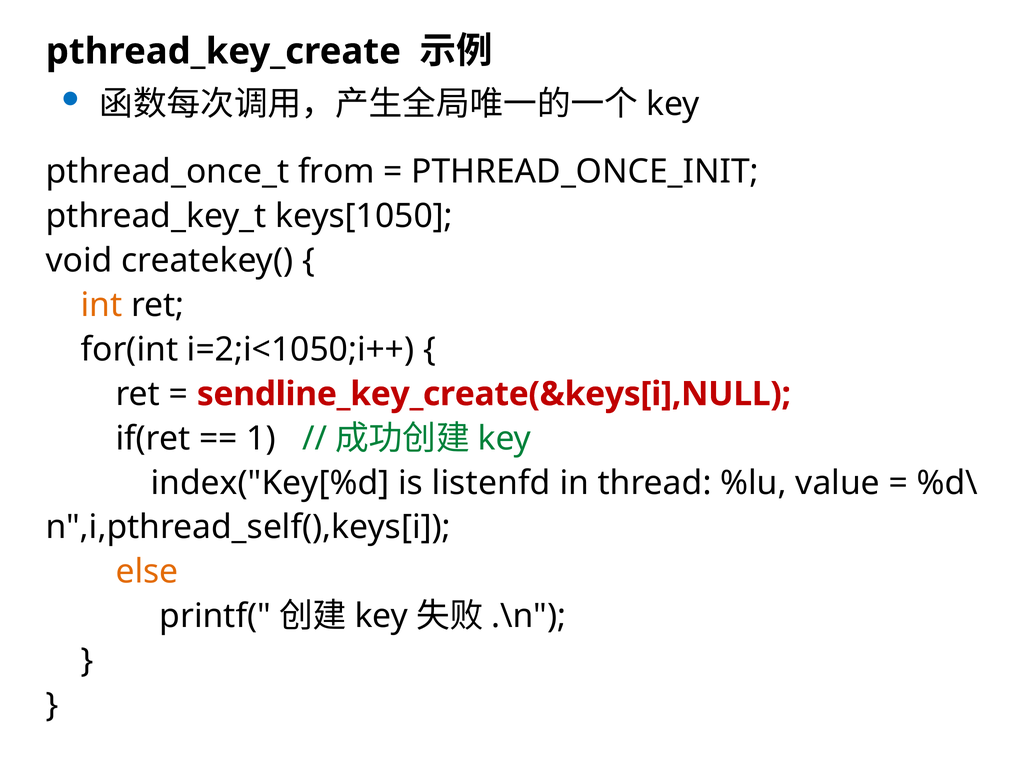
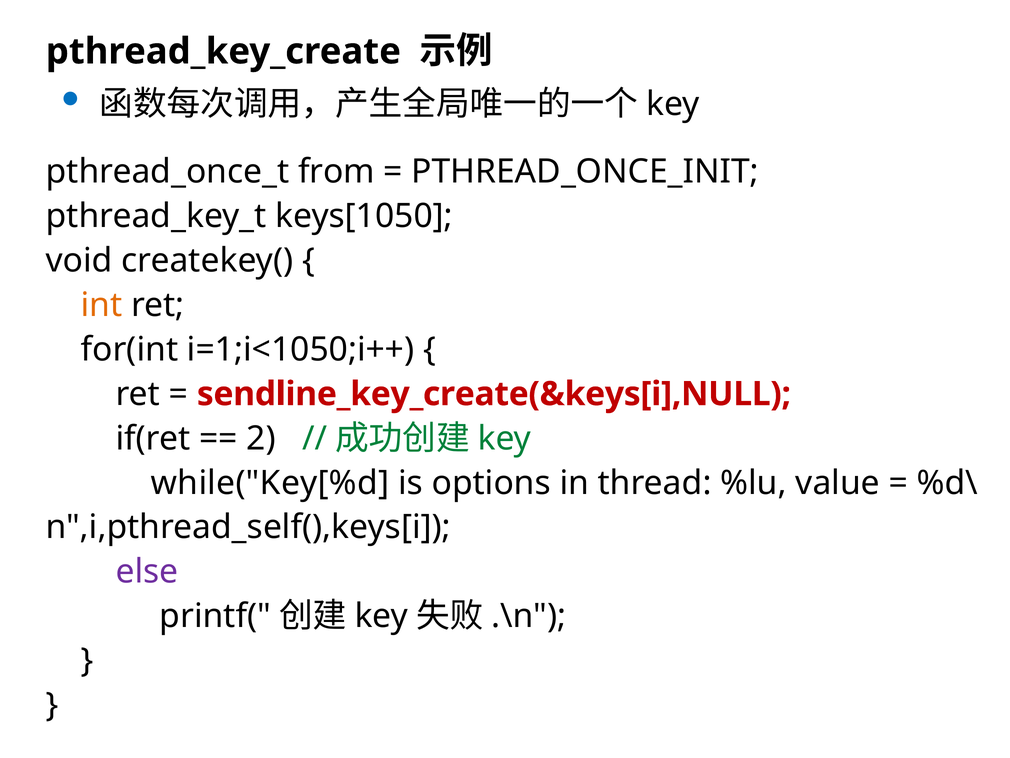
i=2;i<1050;i++: i=2;i<1050;i++ -> i=1;i<1050;i++
1: 1 -> 2
index("Key[%d: index("Key[%d -> while("Key[%d
listenfd: listenfd -> options
else colour: orange -> purple
